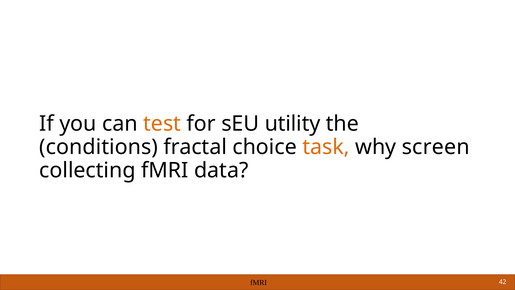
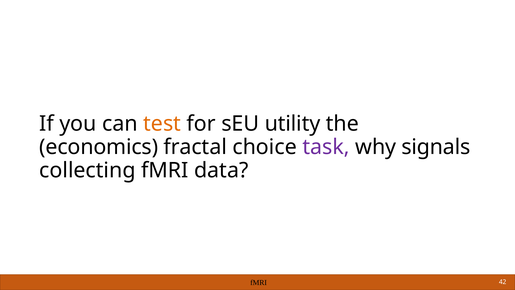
conditions: conditions -> economics
task colour: orange -> purple
screen: screen -> signals
